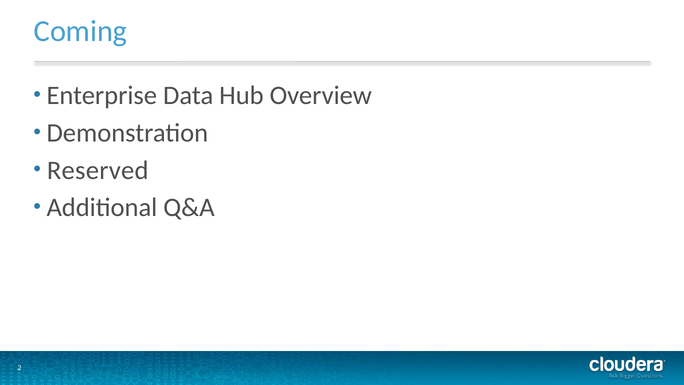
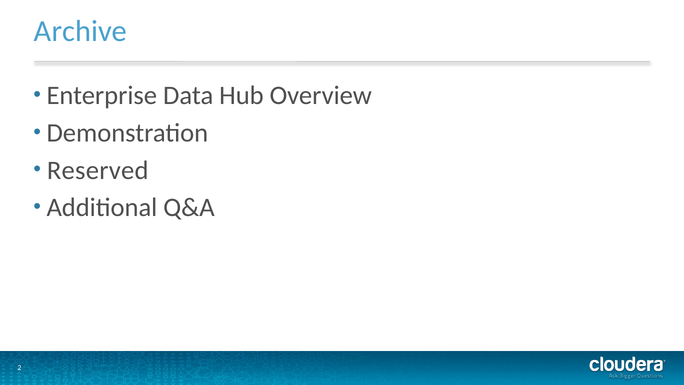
Coming: Coming -> Archive
